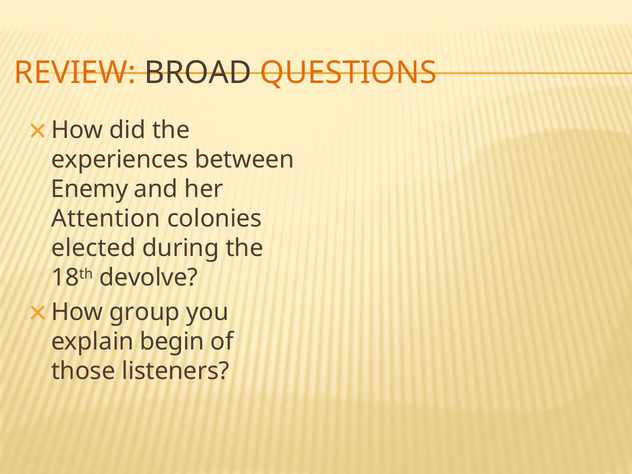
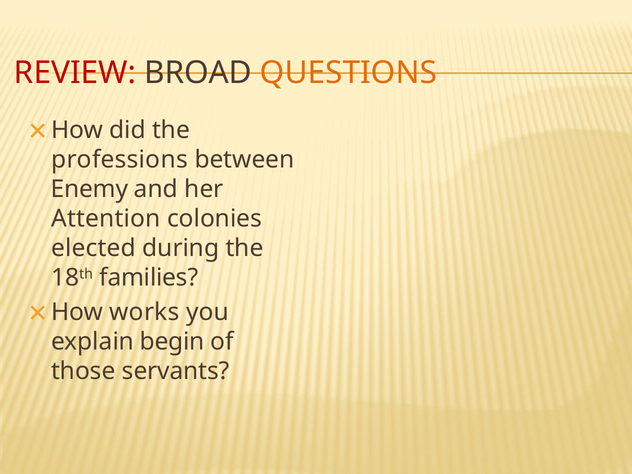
REVIEW colour: orange -> red
experiences: experiences -> professions
devolve: devolve -> families
group: group -> works
listeners: listeners -> servants
